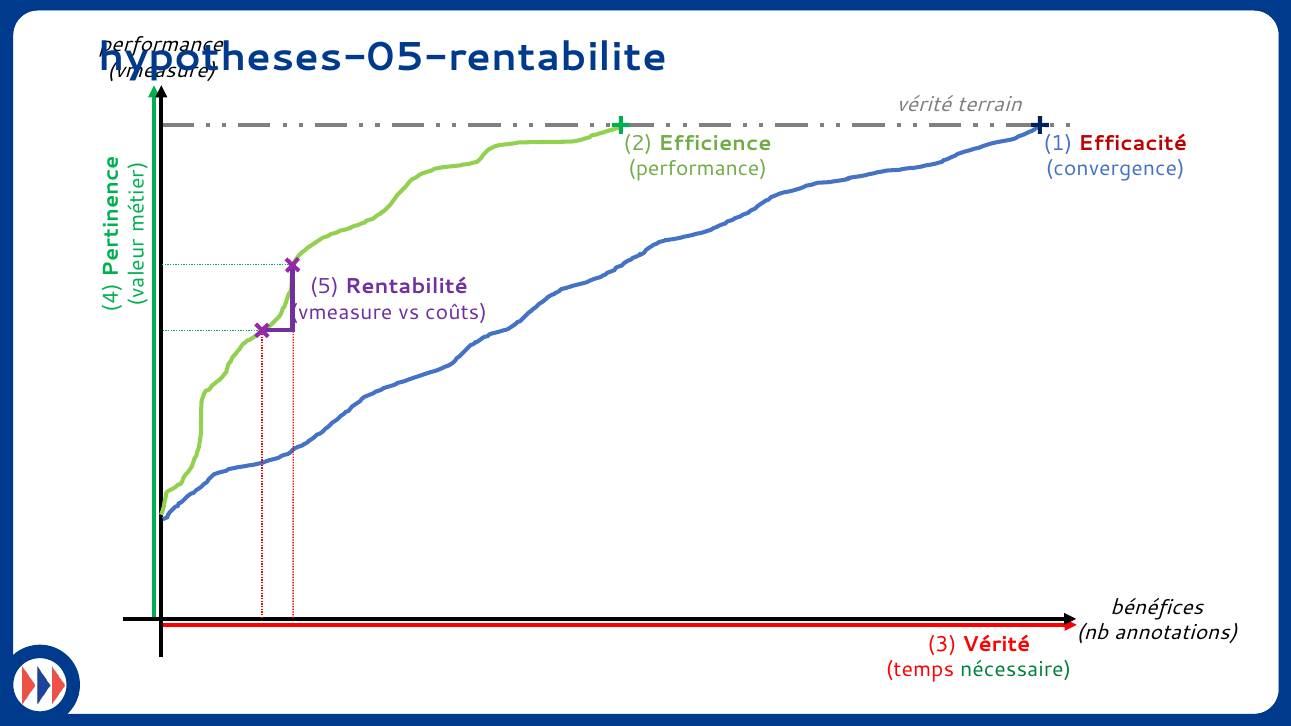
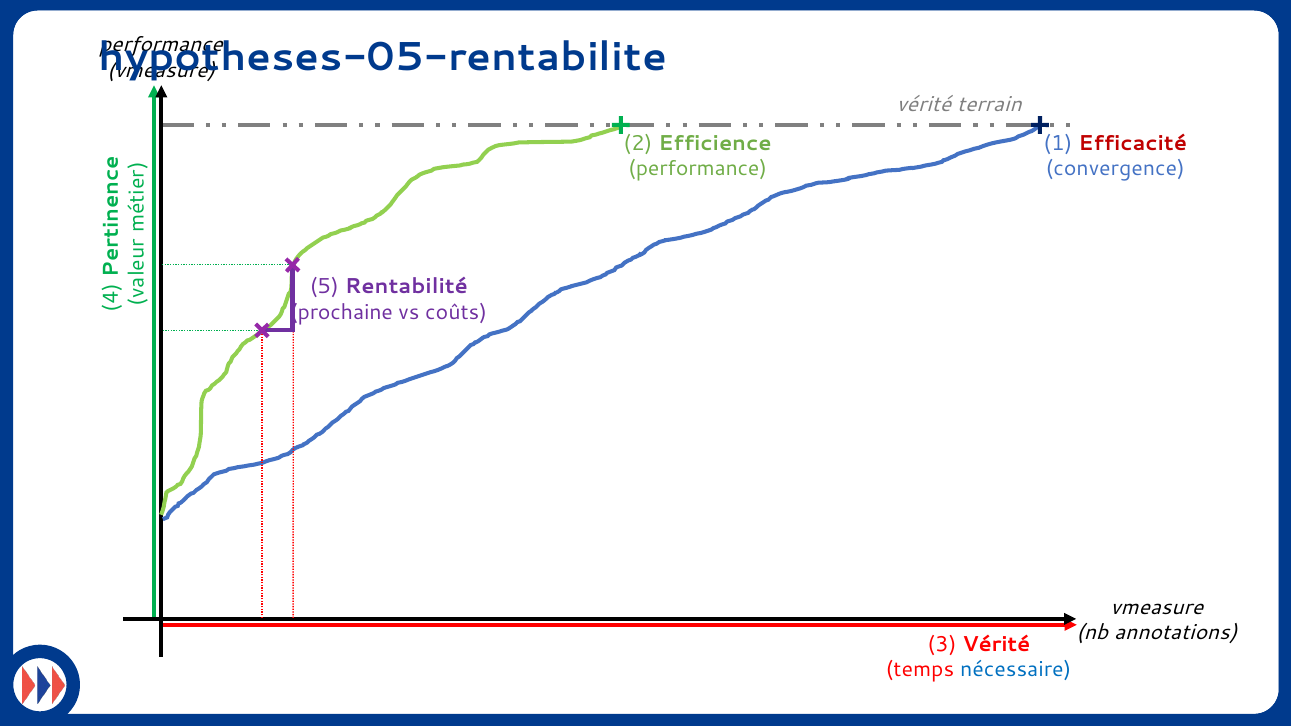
vmeasure at (341, 313): vmeasure -> prochaine
bénéfices at (1157, 607): bénéfices -> vmeasure
nécessaire colour: green -> blue
